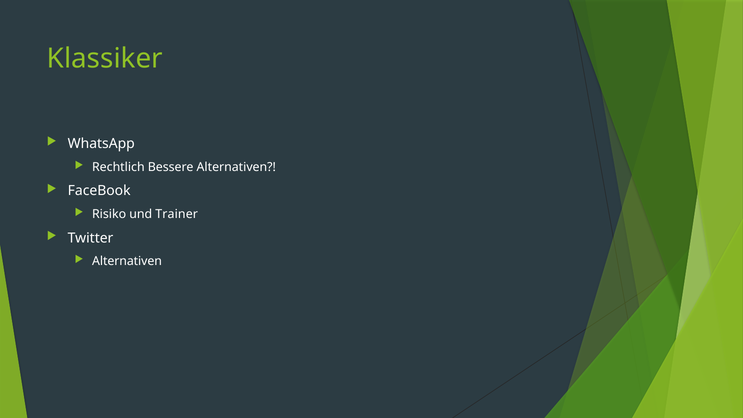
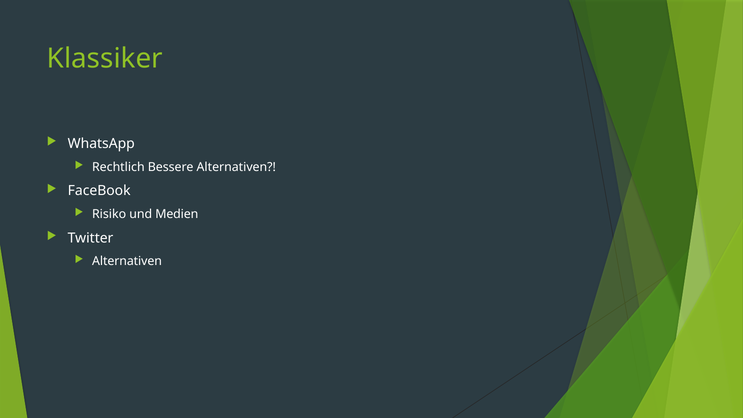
Trainer: Trainer -> Medien
